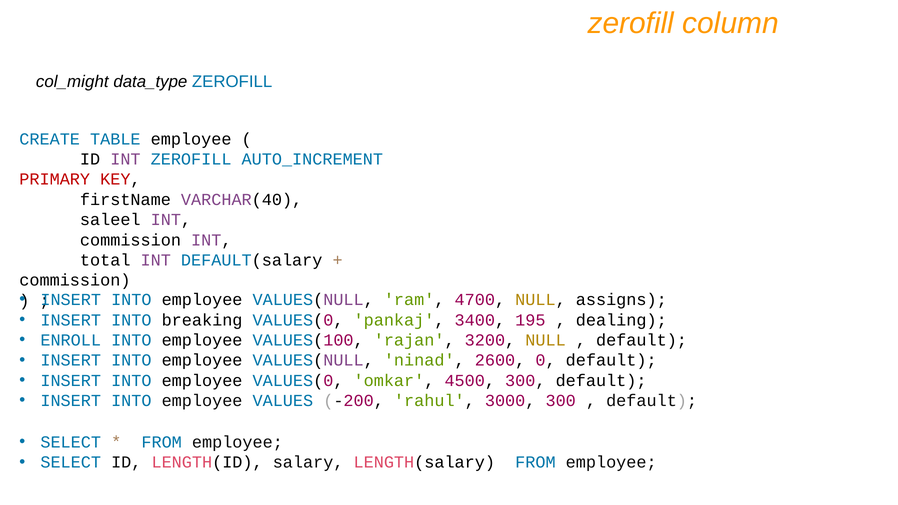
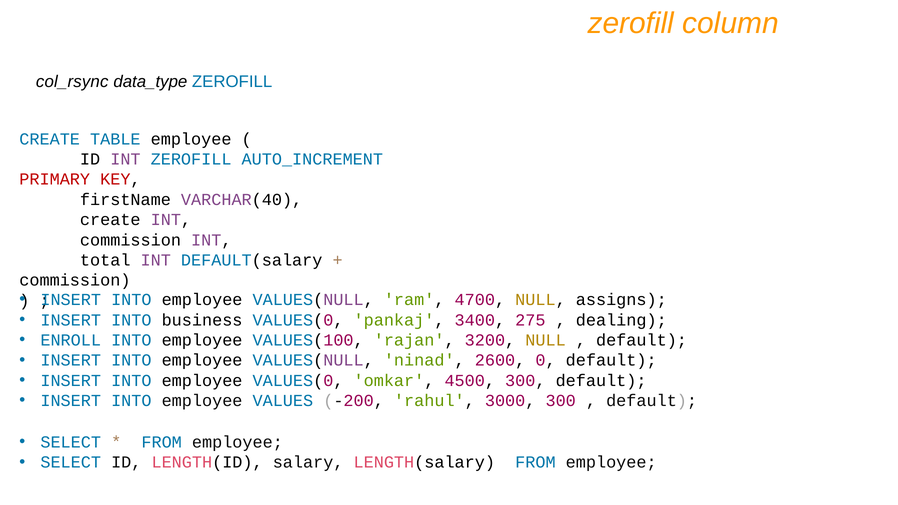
col_might: col_might -> col_rsync
saleel at (110, 220): saleel -> create
breaking: breaking -> business
195: 195 -> 275
